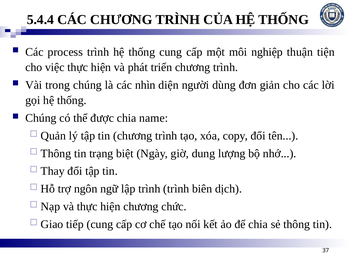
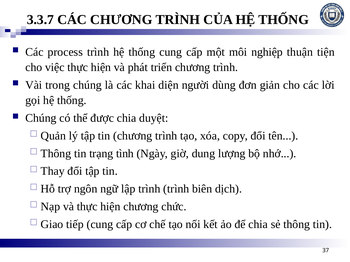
5.4.4: 5.4.4 -> 3.3.7
nhìn: nhìn -> khai
name: name -> duyệt
biệt: biệt -> tình
